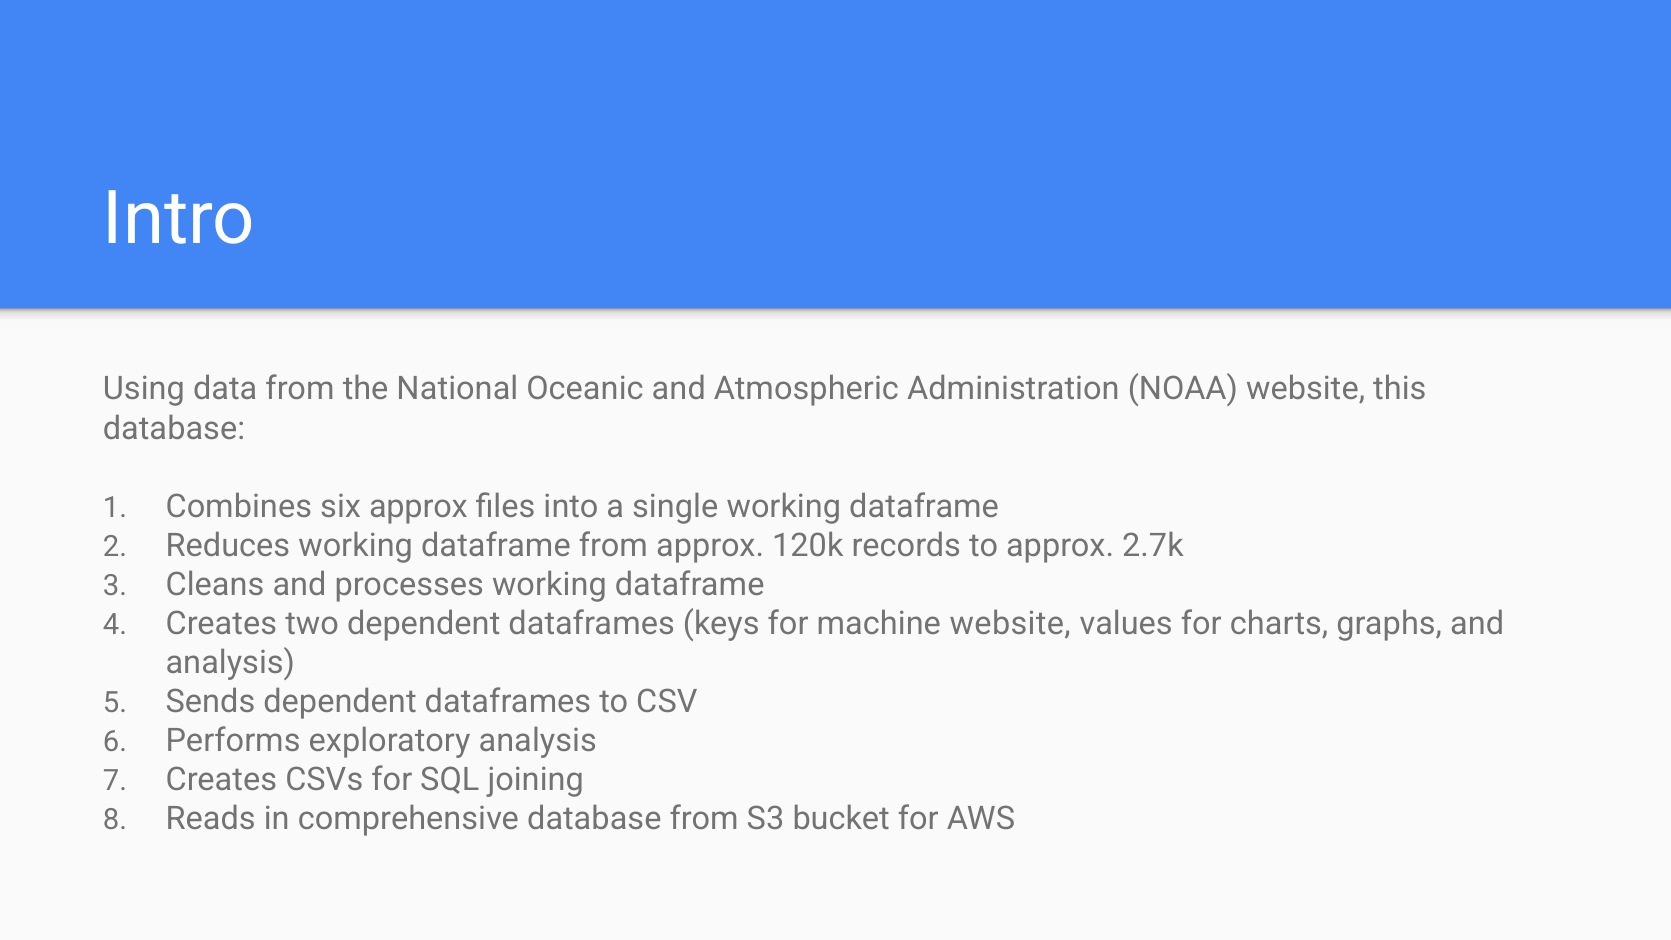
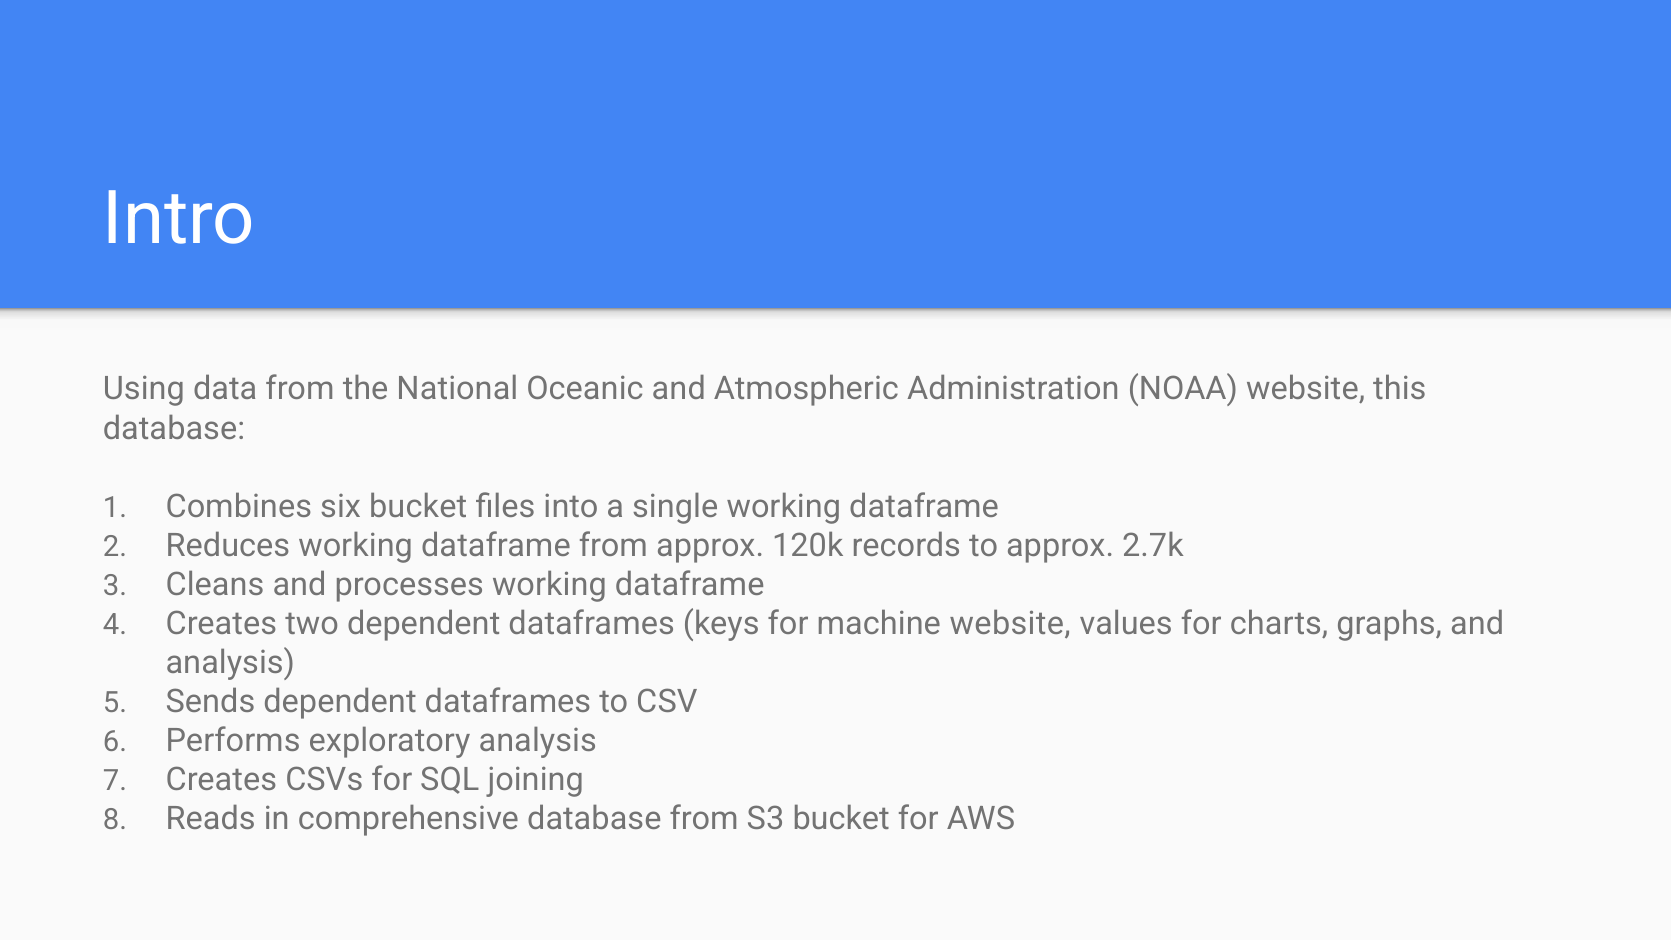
six approx: approx -> bucket
